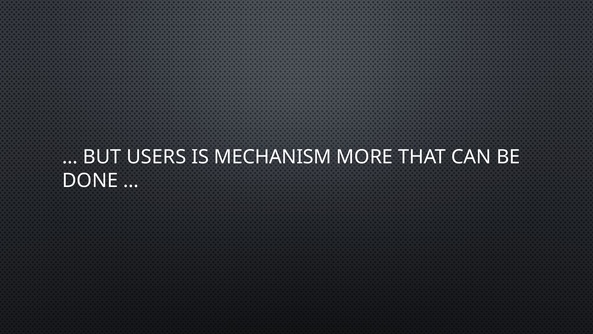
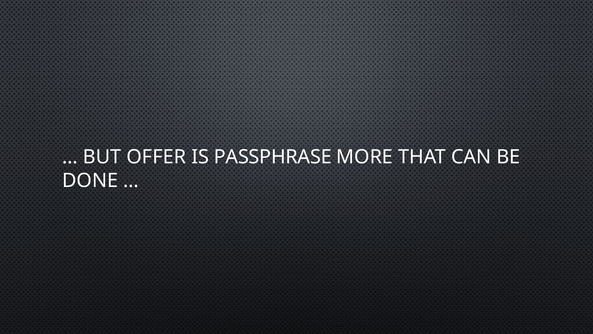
USERS: USERS -> OFFER
MECHANISM: MECHANISM -> PASSPHRASE
